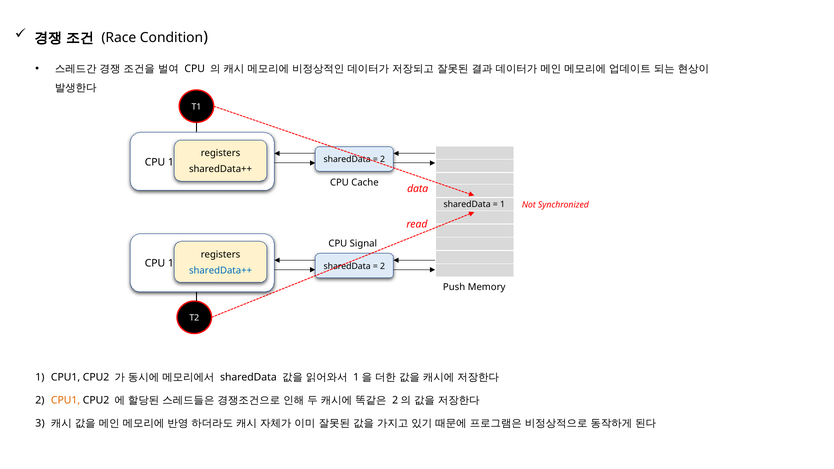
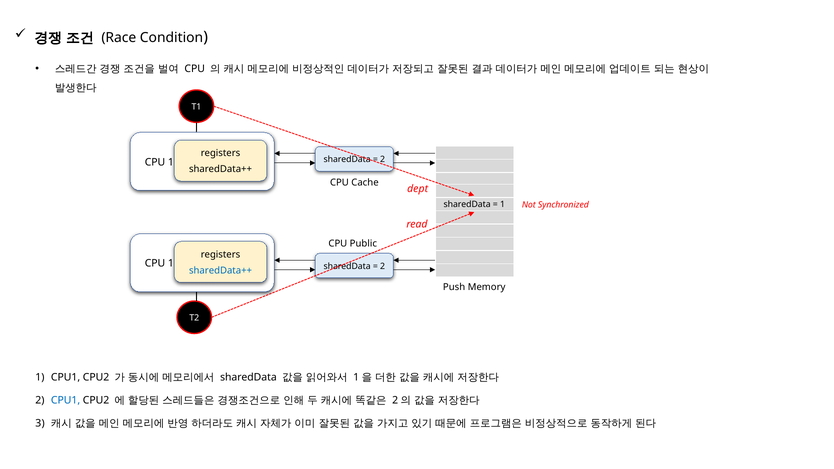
data: data -> dept
Signal: Signal -> Public
CPU1 at (66, 401) colour: orange -> blue
